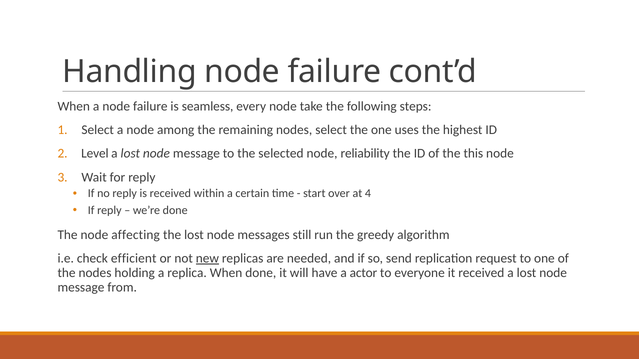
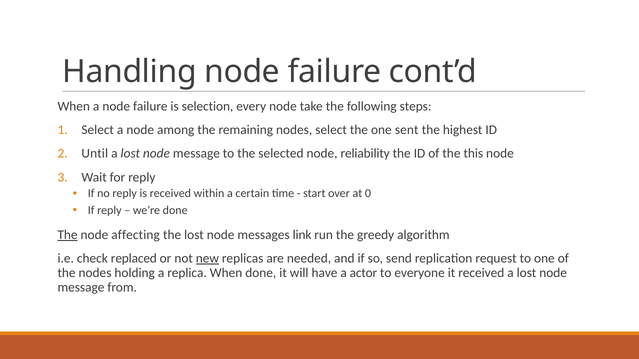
seamless: seamless -> selection
uses: uses -> sent
Level: Level -> Until
4: 4 -> 0
The at (68, 235) underline: none -> present
still: still -> link
efficient: efficient -> replaced
